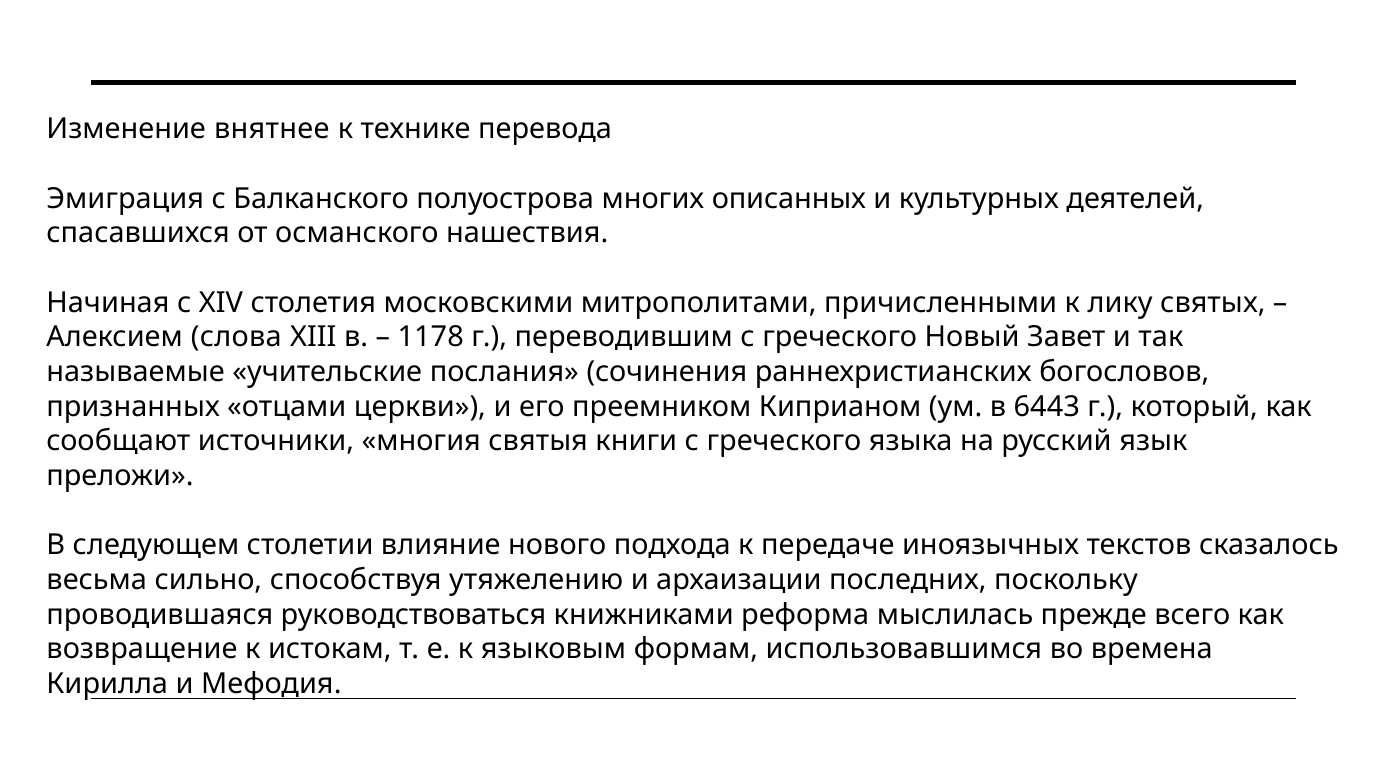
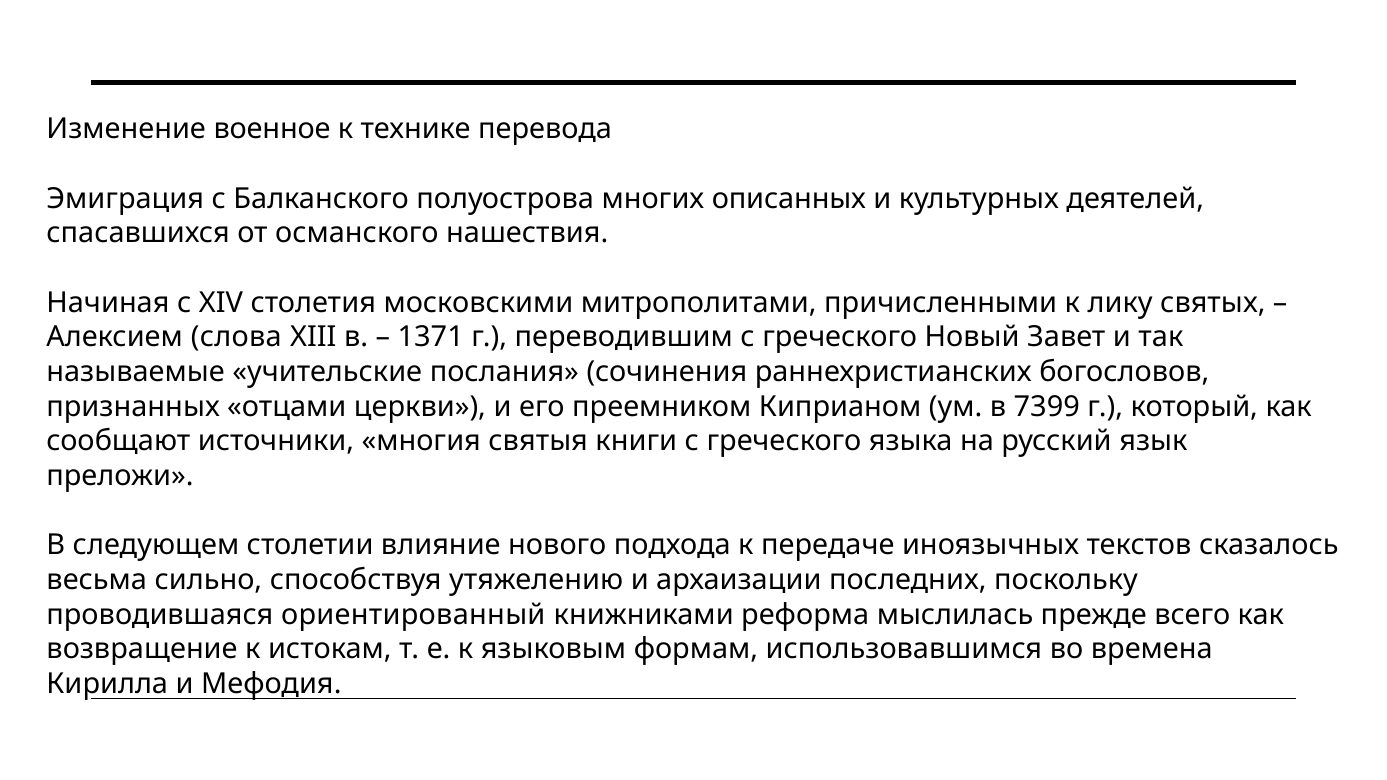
внятнее: внятнее -> военное
1178: 1178 -> 1371
6443: 6443 -> 7399
руководствоваться: руководствоваться -> ориентированный
